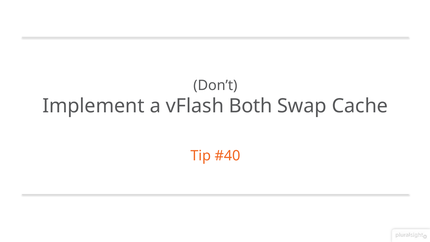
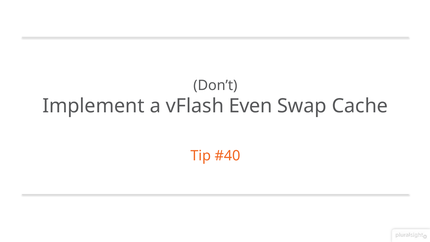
Both: Both -> Even
